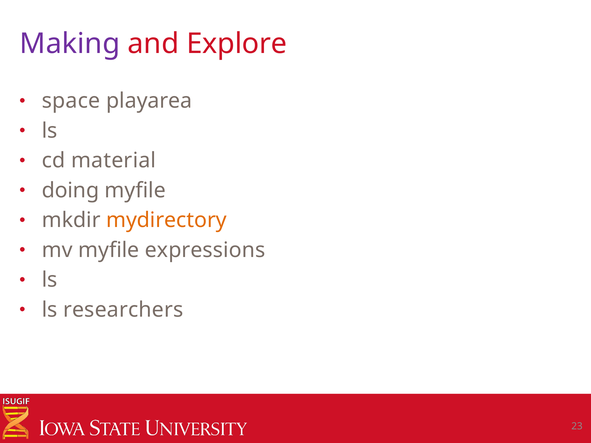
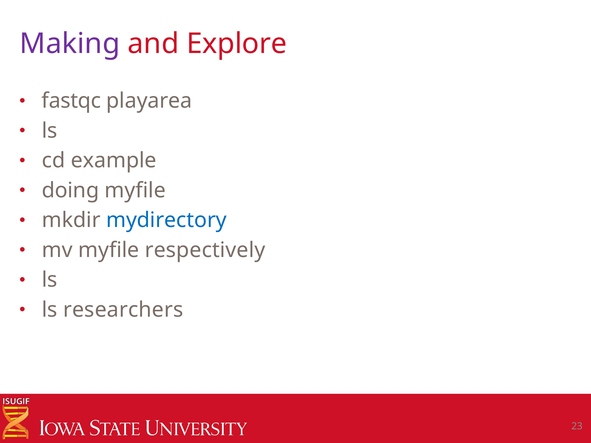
space: space -> fastqc
material: material -> example
mydirectory colour: orange -> blue
expressions: expressions -> respectively
